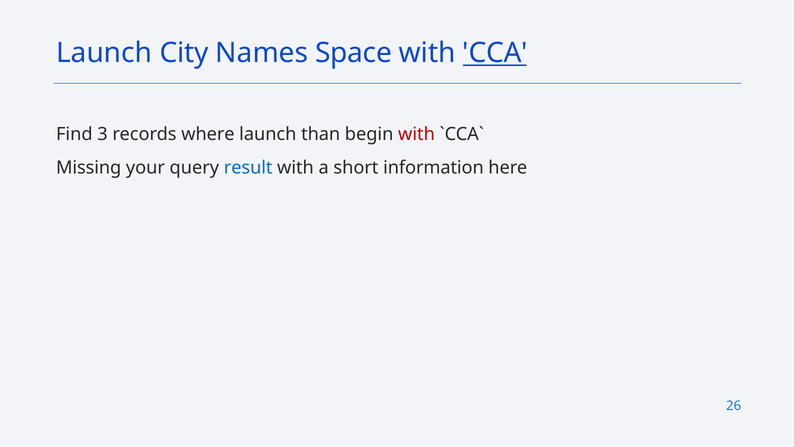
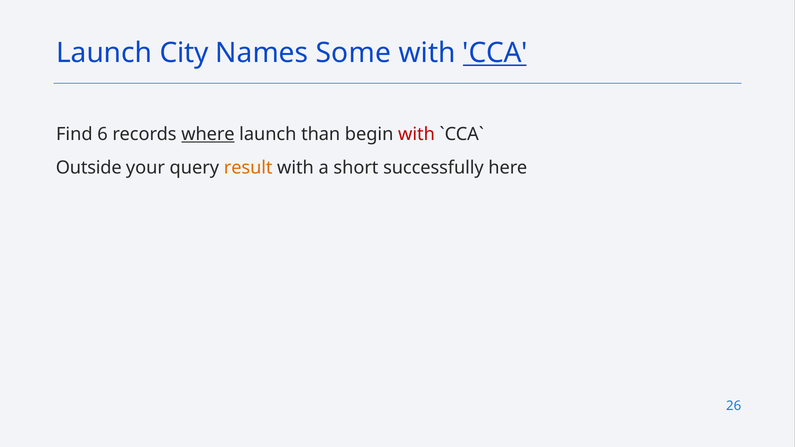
Space: Space -> Some
3: 3 -> 6
where underline: none -> present
Missing: Missing -> Outside
result colour: blue -> orange
information: information -> successfully
